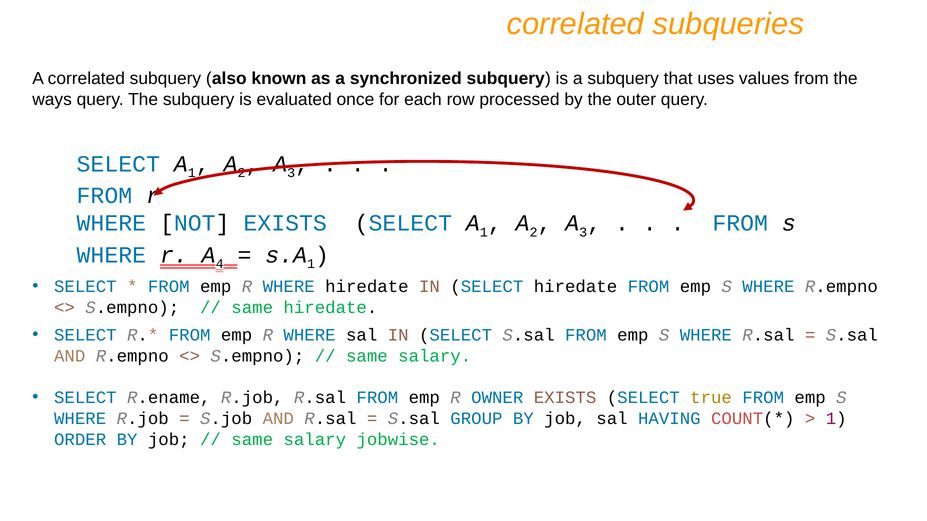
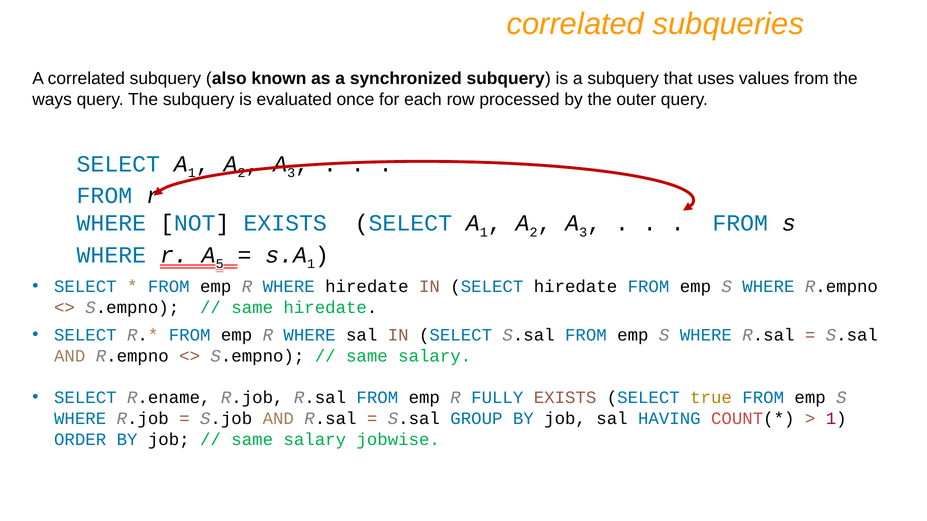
4: 4 -> 5
OWNER: OWNER -> FULLY
